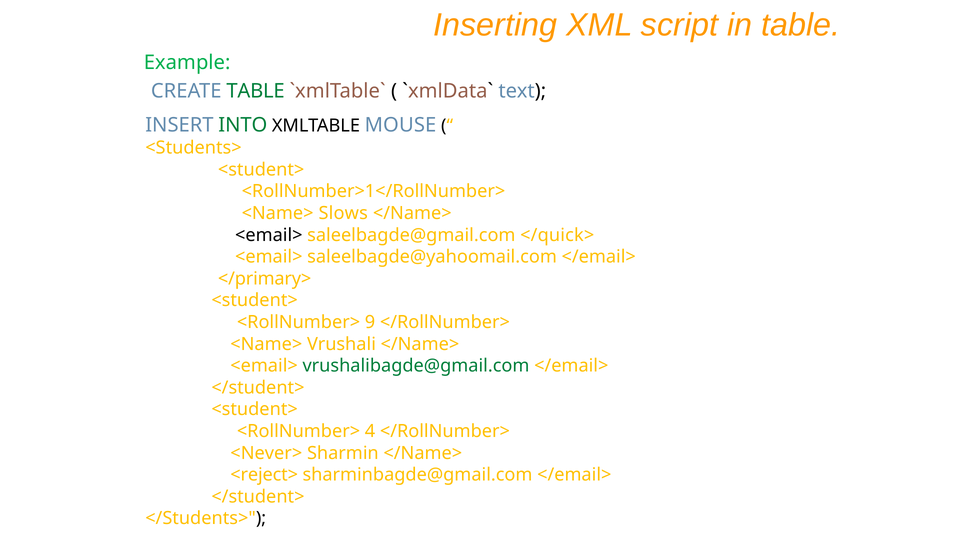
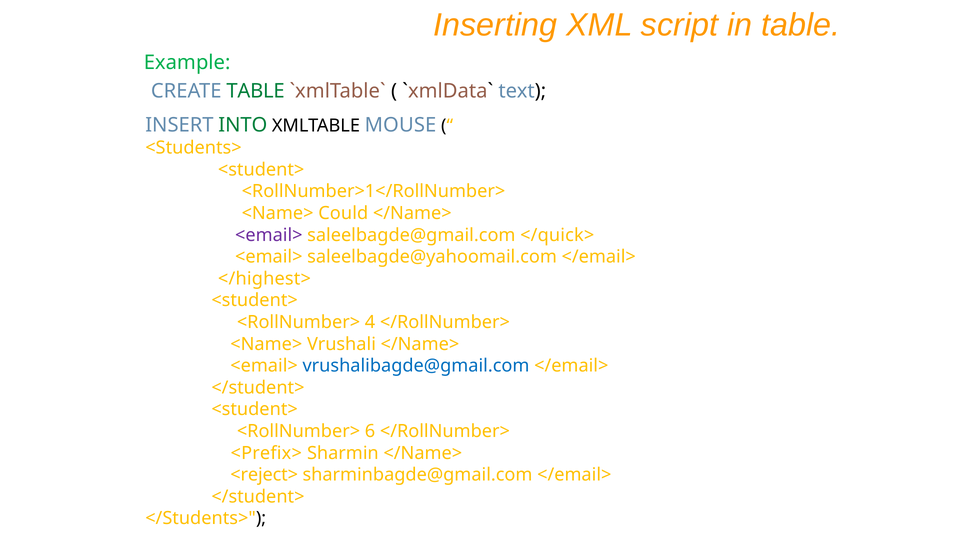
Slows: Slows -> Could
<email> at (269, 235) colour: black -> purple
</primary>: </primary> -> </highest>
9: 9 -> 4
vrushalibagde@gmail.com colour: green -> blue
4: 4 -> 6
<Never>: <Never> -> <Prefix>
